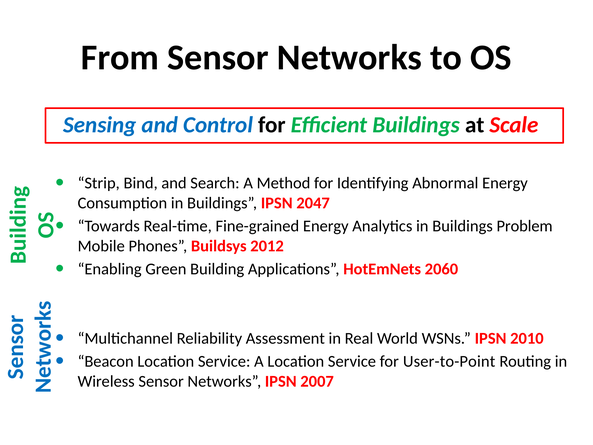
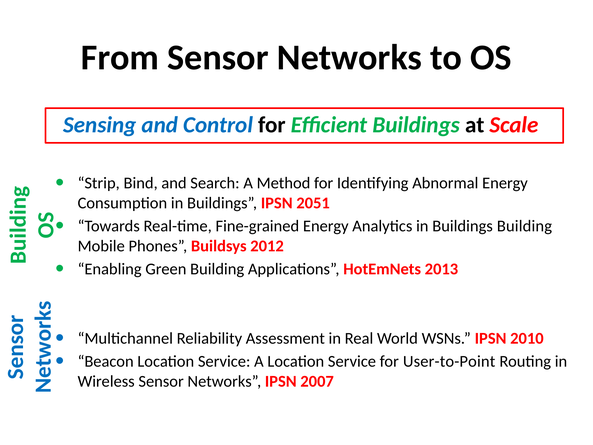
2047: 2047 -> 2051
Buildings Problem: Problem -> Building
2060: 2060 -> 2013
